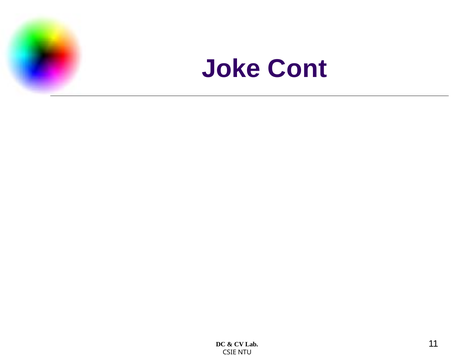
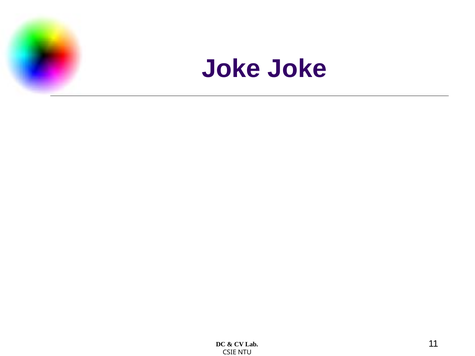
Joke Cont: Cont -> Joke
